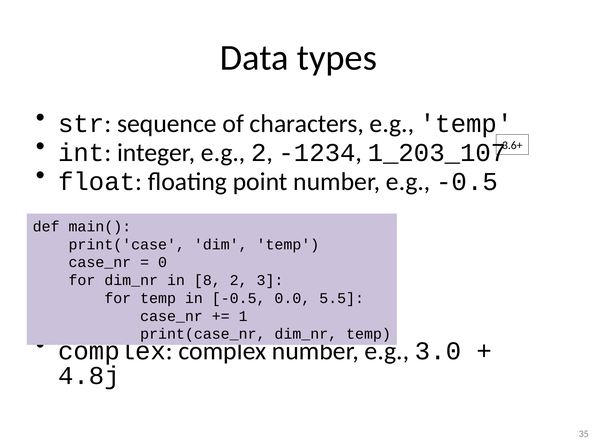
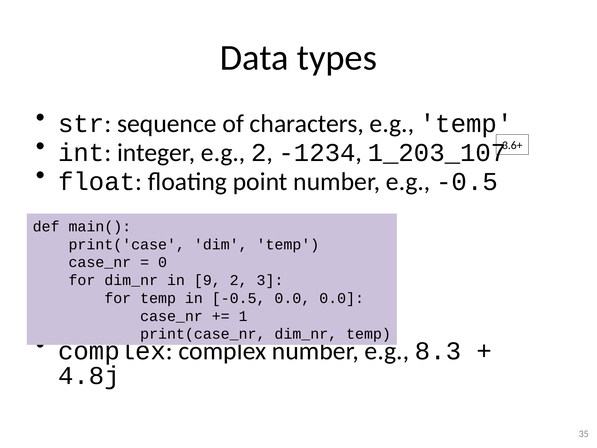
8: 8 -> 9
0.0 5.5: 5.5 -> 0.0
3.0: 3.0 -> 8.3
